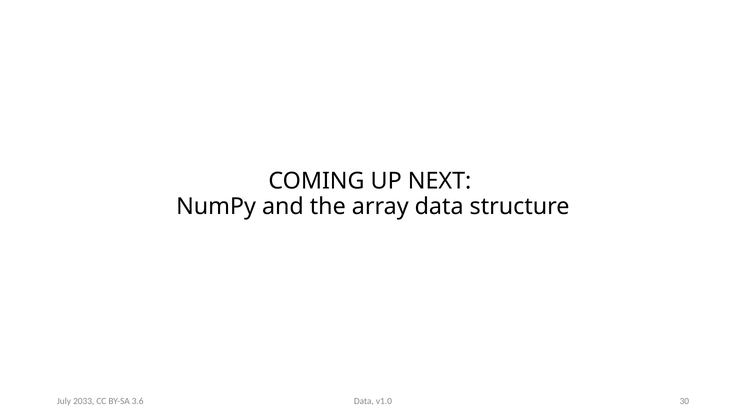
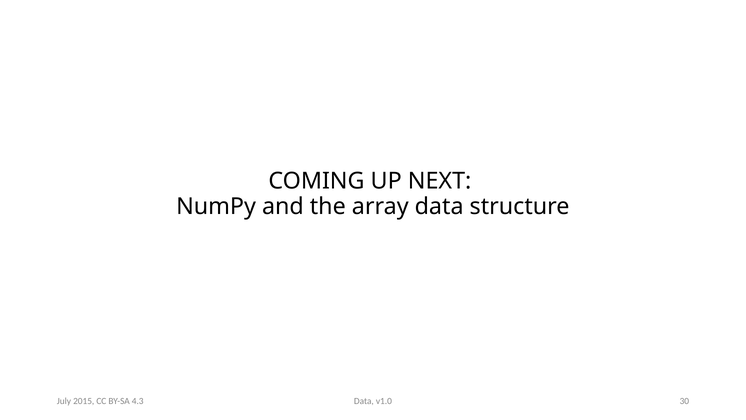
2033: 2033 -> 2015
3.6: 3.6 -> 4.3
